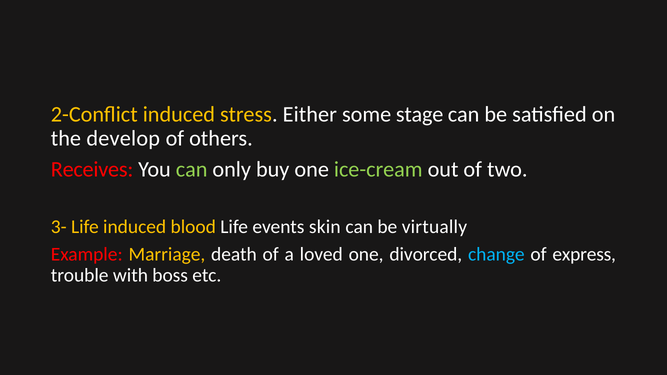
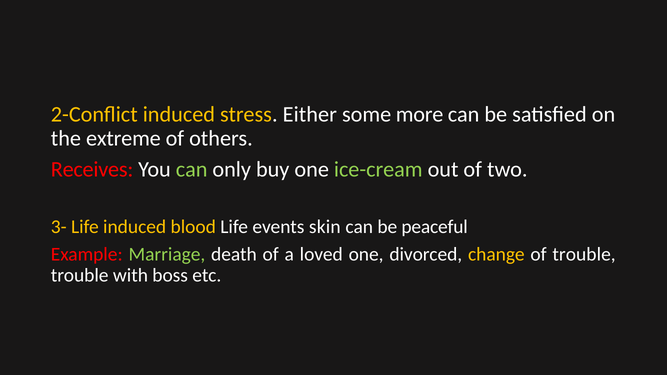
stage: stage -> more
develop: develop -> extreme
virtually: virtually -> peaceful
Marriage colour: yellow -> light green
change colour: light blue -> yellow
of express: express -> trouble
